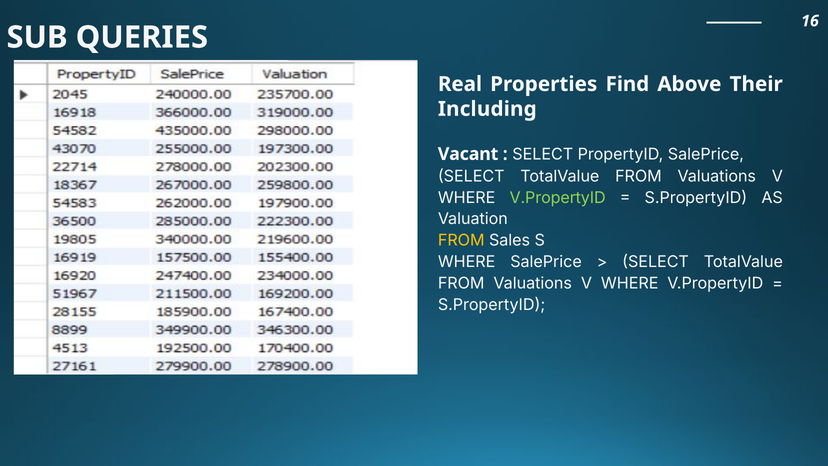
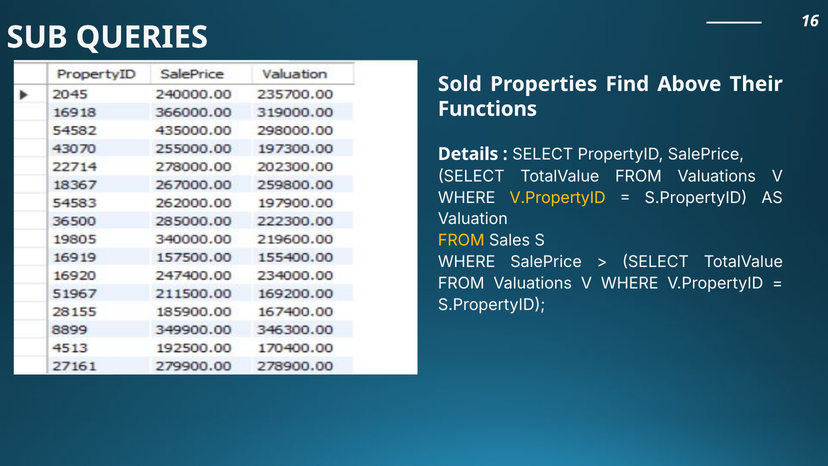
Real: Real -> Sold
Including: Including -> Functions
Vacant: Vacant -> Details
V.PropertyID at (558, 198) colour: light green -> yellow
